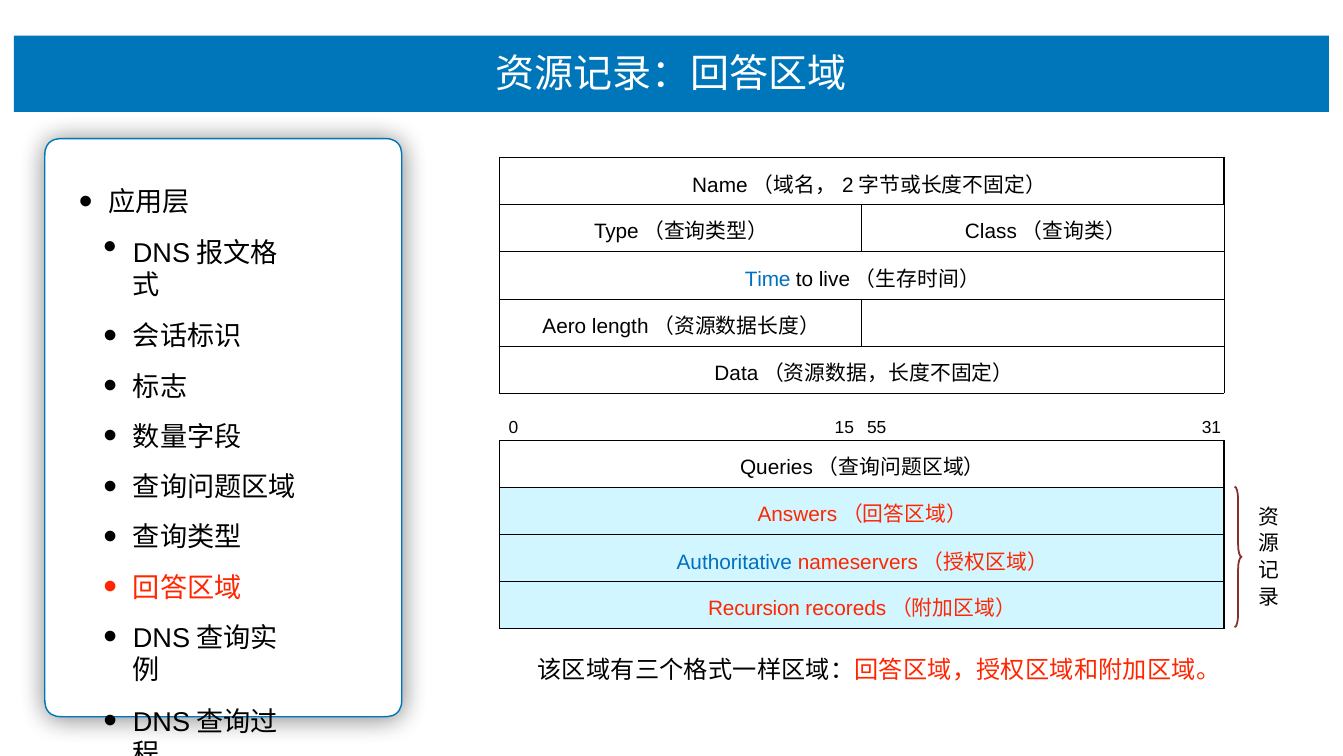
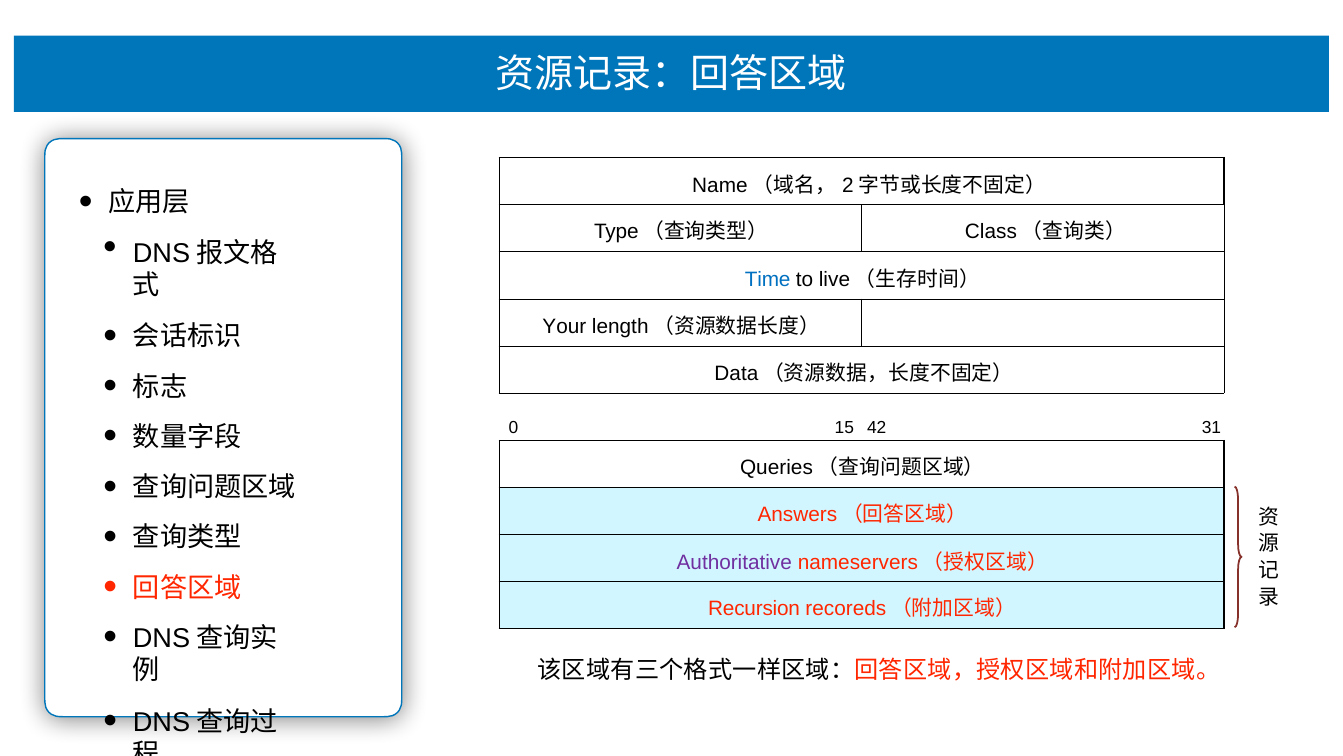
Aero: Aero -> Your
55: 55 -> 42
Authoritative colour: blue -> purple
